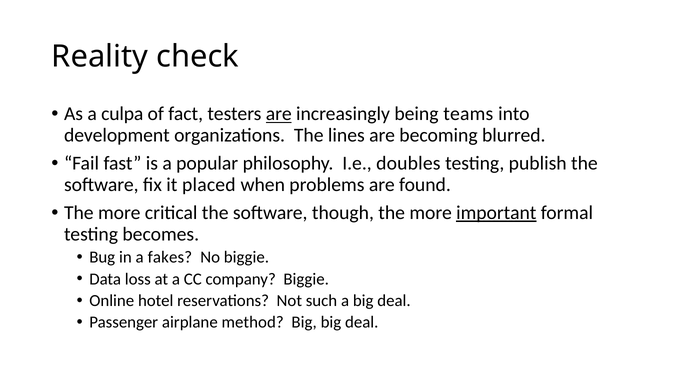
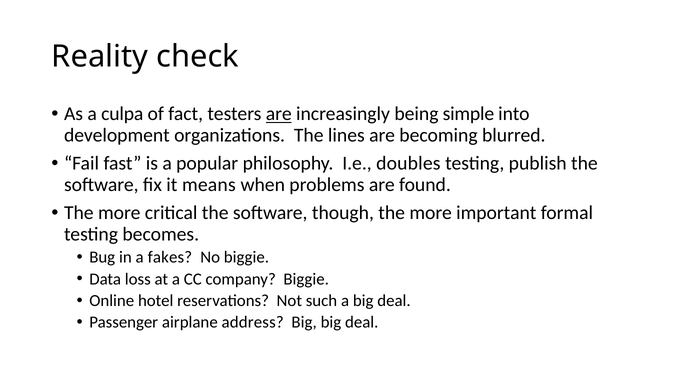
teams: teams -> simple
placed: placed -> means
important underline: present -> none
method: method -> address
